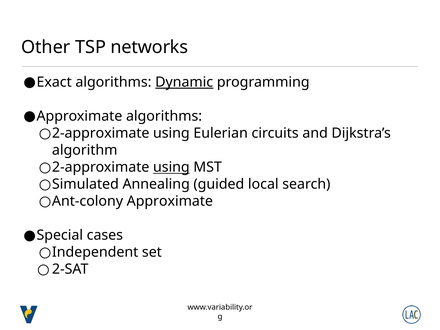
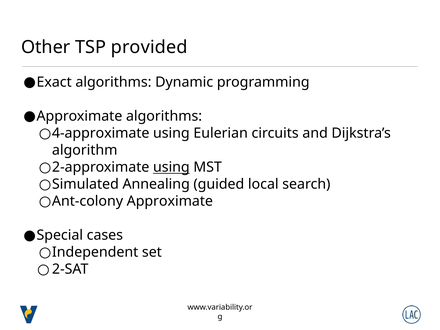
networks: networks -> provided
Dynamic underline: present -> none
2-approximate at (101, 133): 2-approximate -> 4-approximate
